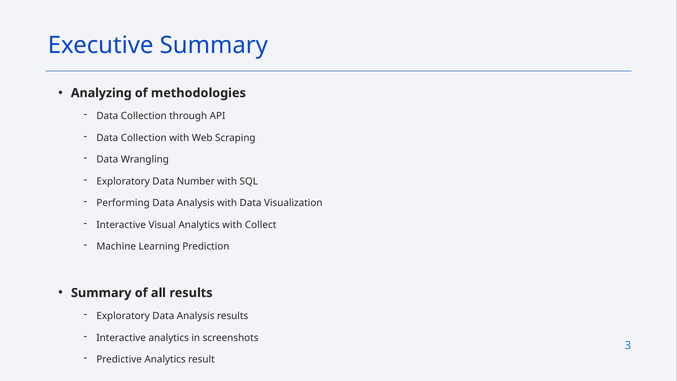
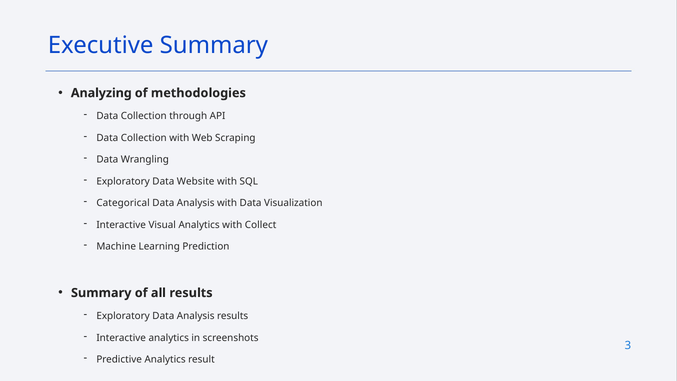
Number: Number -> Website
Performing: Performing -> Categorical
